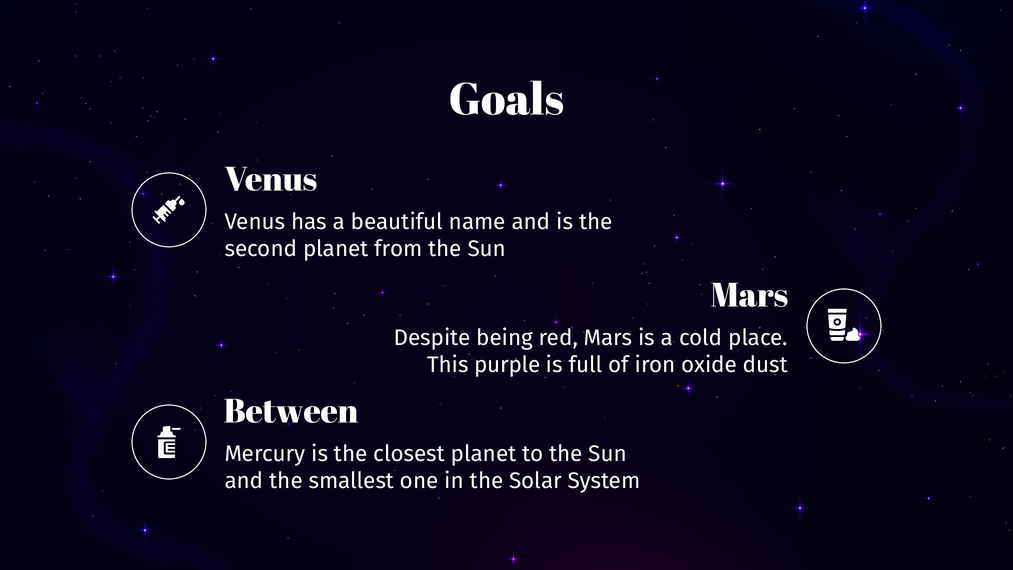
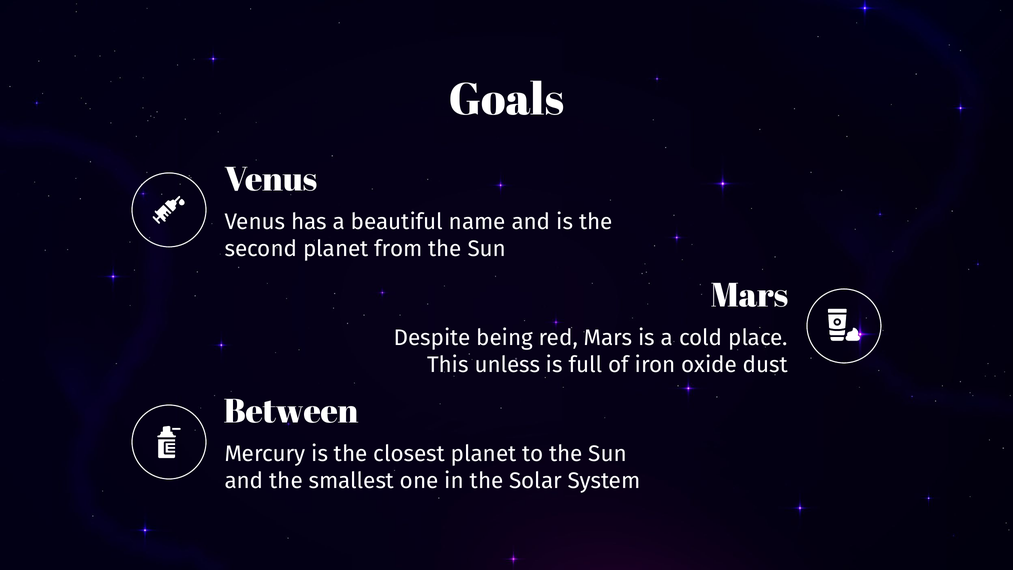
purple: purple -> unless
